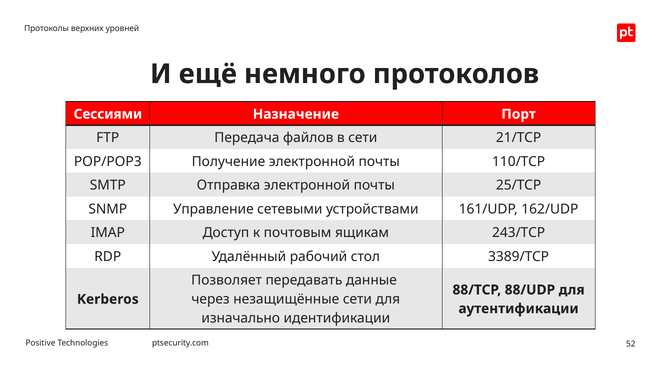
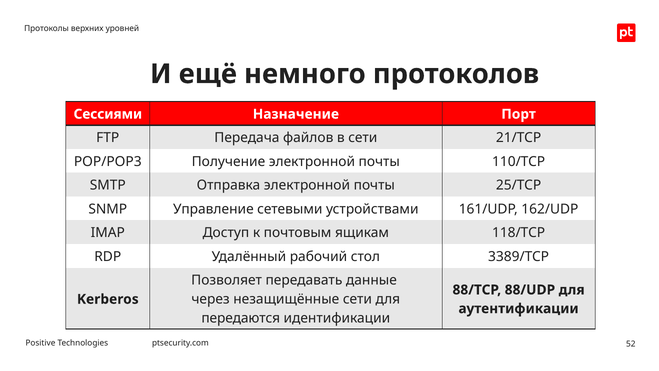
243/TCP: 243/TCP -> 118/TCP
изначально: изначально -> передаются
